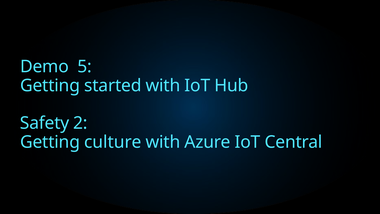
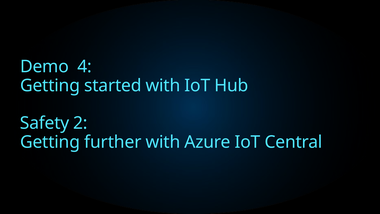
5: 5 -> 4
culture: culture -> further
